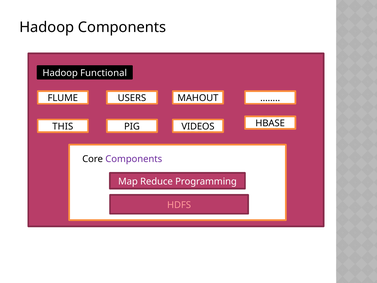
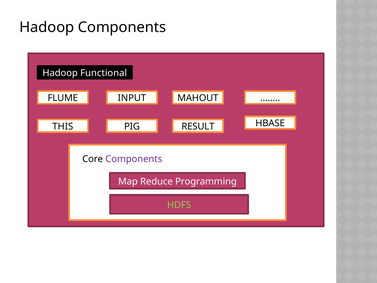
USERS: USERS -> INPUT
VIDEOS: VIDEOS -> RESULT
HDFS colour: pink -> light green
